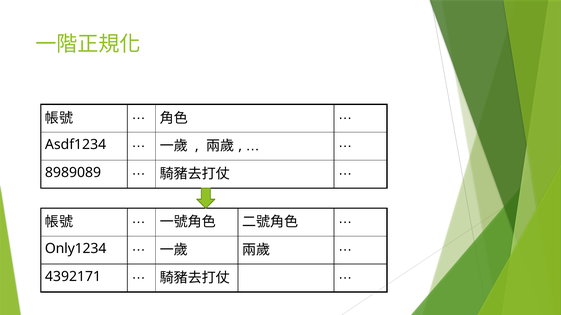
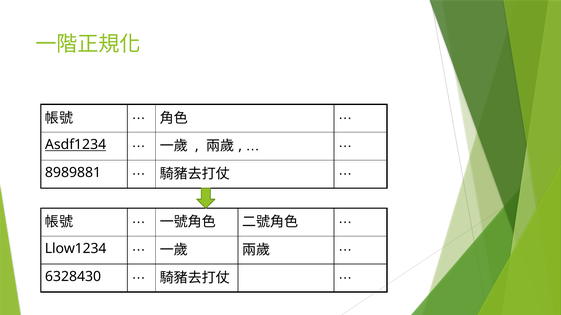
Asdf1234 underline: none -> present
8989089: 8989089 -> 8989881
Only1234: Only1234 -> Llow1234
4392171: 4392171 -> 6328430
